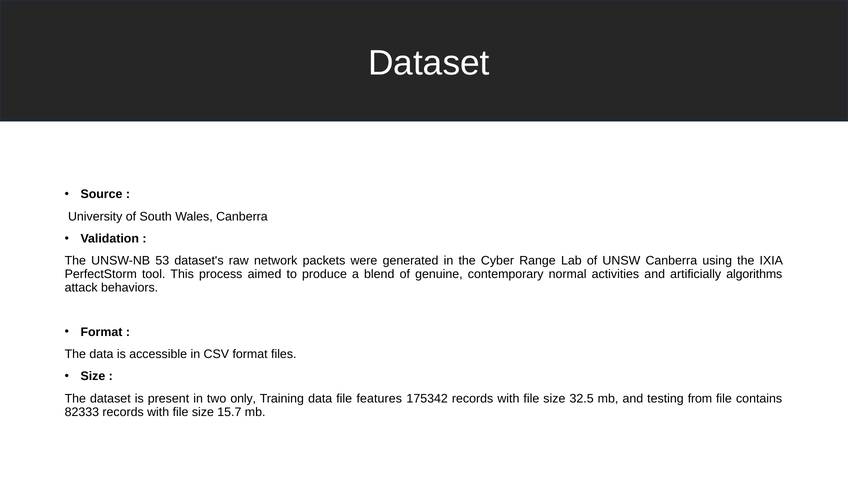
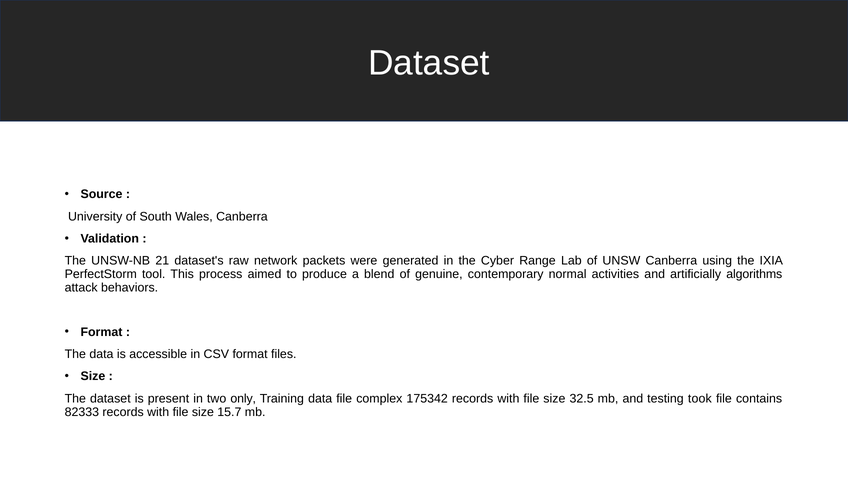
53: 53 -> 21
features: features -> complex
from: from -> took
